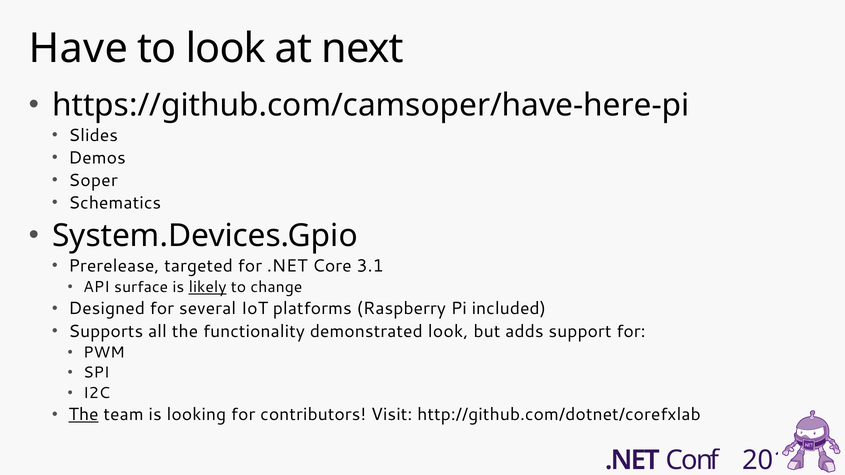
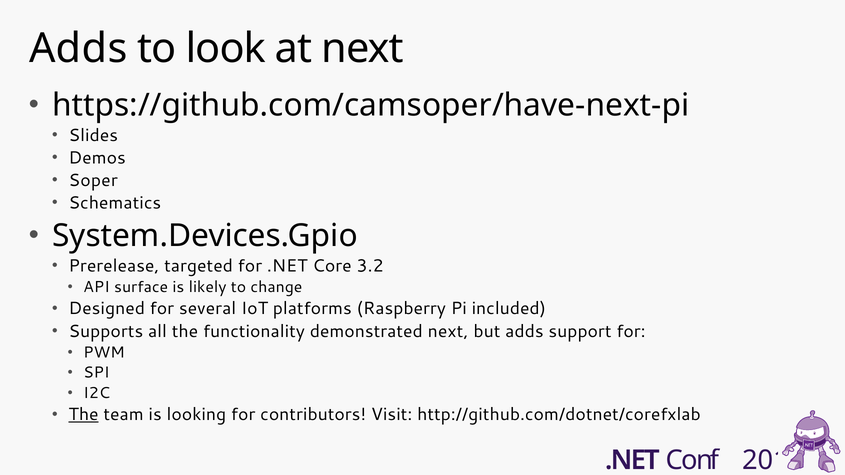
Have at (78, 48): Have -> Adds
https://github.com/camsoper/have-here-pi: https://github.com/camsoper/have-here-pi -> https://github.com/camsoper/have-next-pi
3.1: 3.1 -> 3.2
likely underline: present -> none
demonstrated look: look -> next
